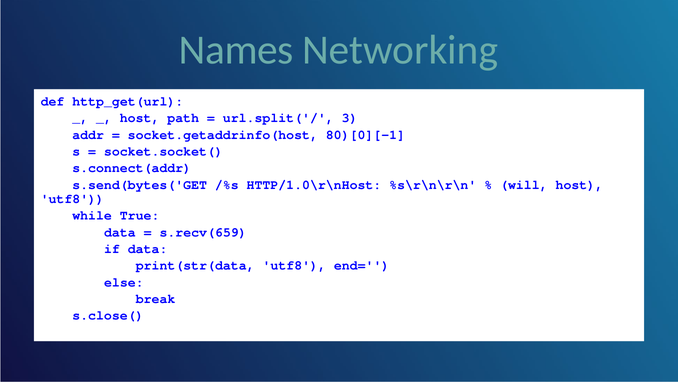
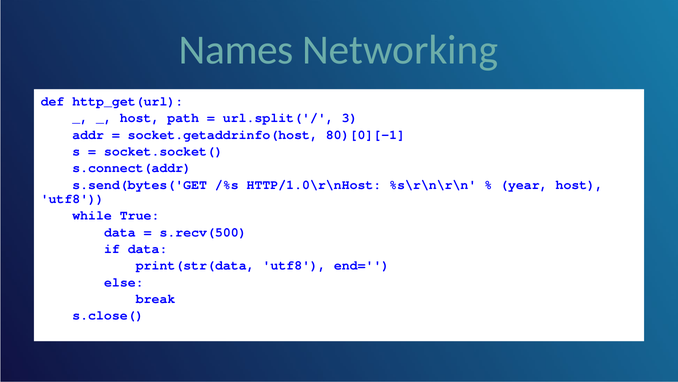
will: will -> year
s.recv(659: s.recv(659 -> s.recv(500
